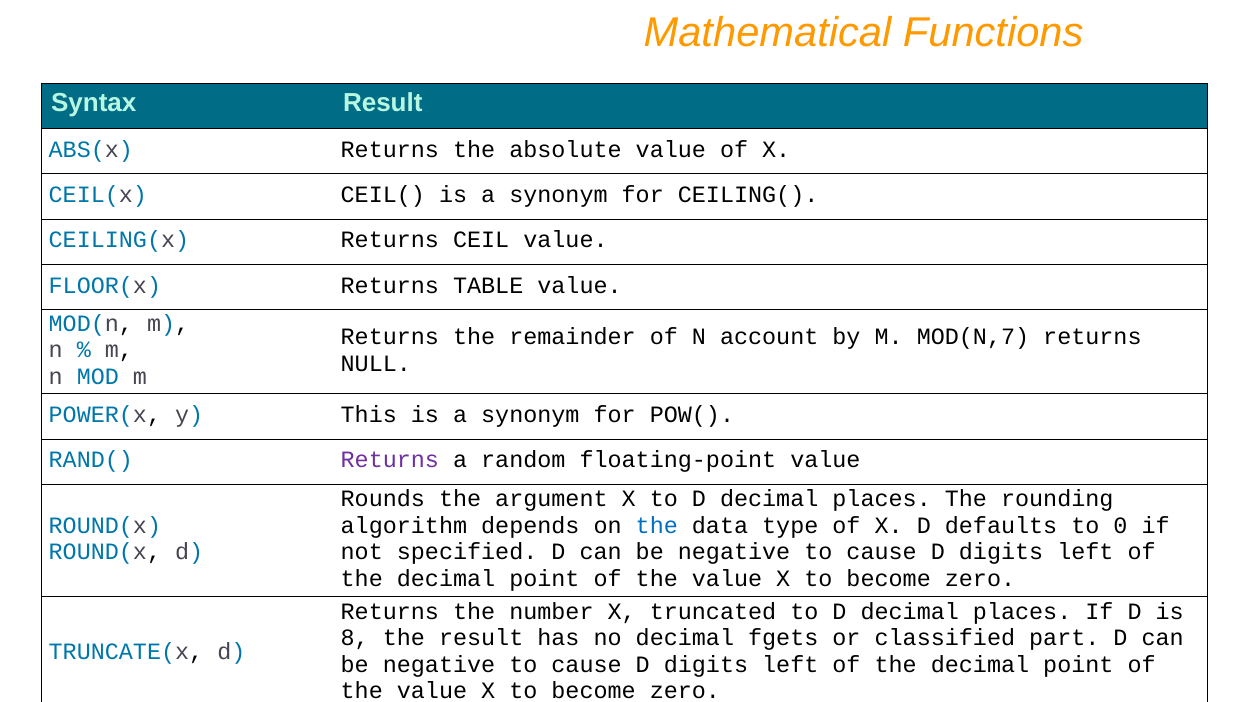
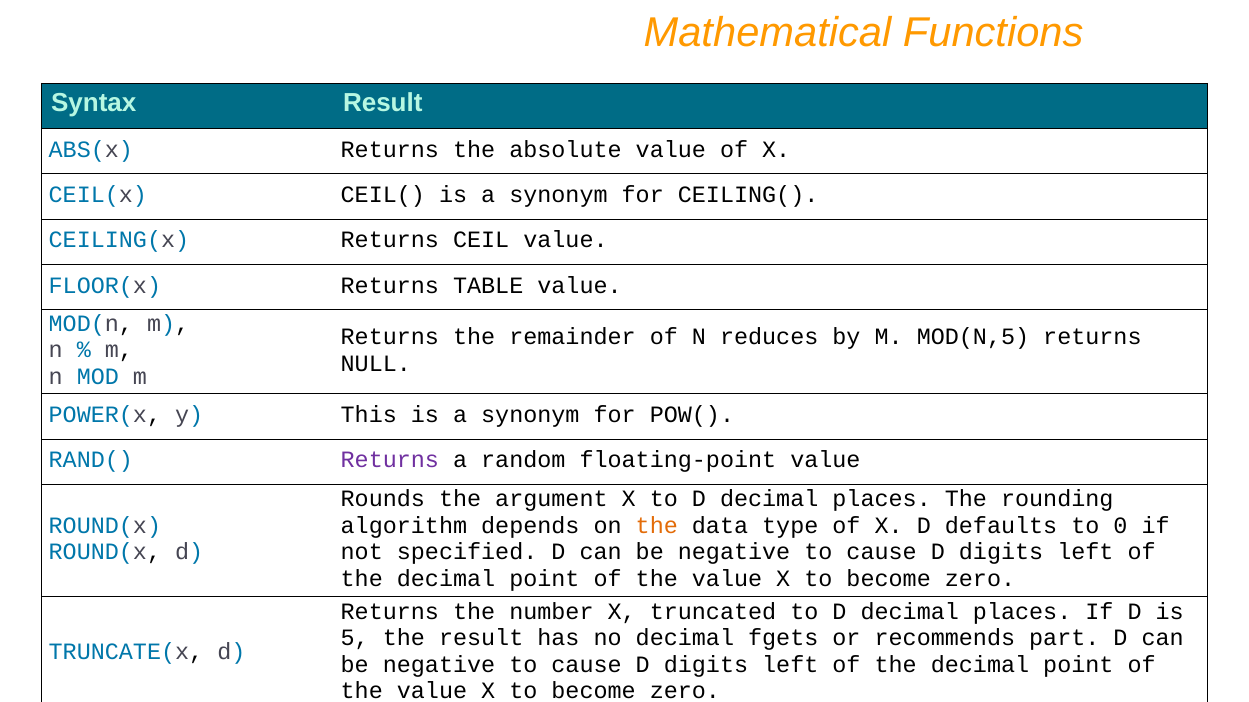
account: account -> reduces
MOD(N,7: MOD(N,7 -> MOD(N,5
the at (657, 526) colour: blue -> orange
8: 8 -> 5
classified: classified -> recommends
